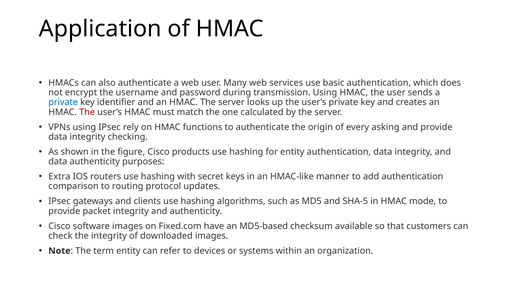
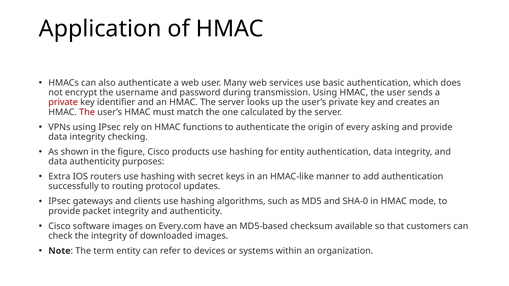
private at (63, 102) colour: blue -> red
comparison: comparison -> successfully
SHA-5: SHA-5 -> SHA-0
Fixed.com: Fixed.com -> Every.com
